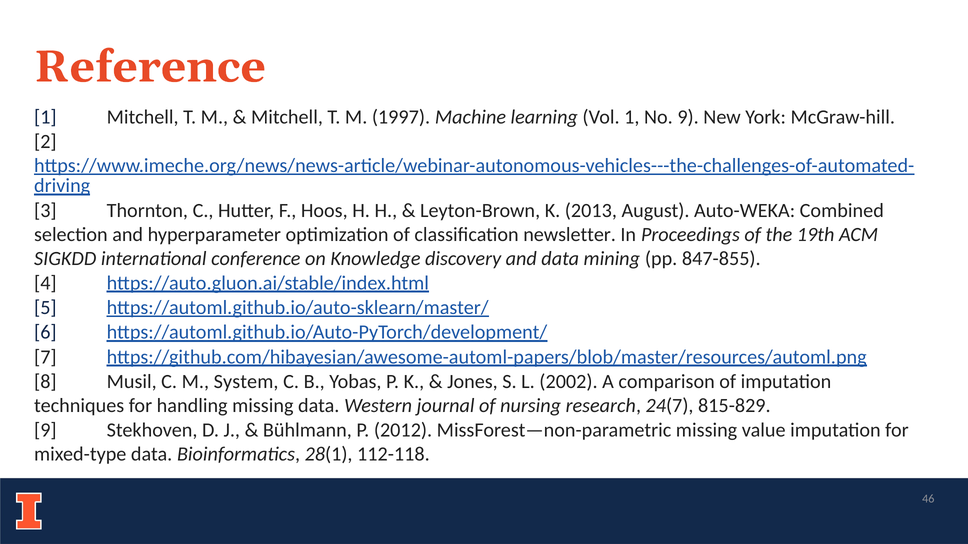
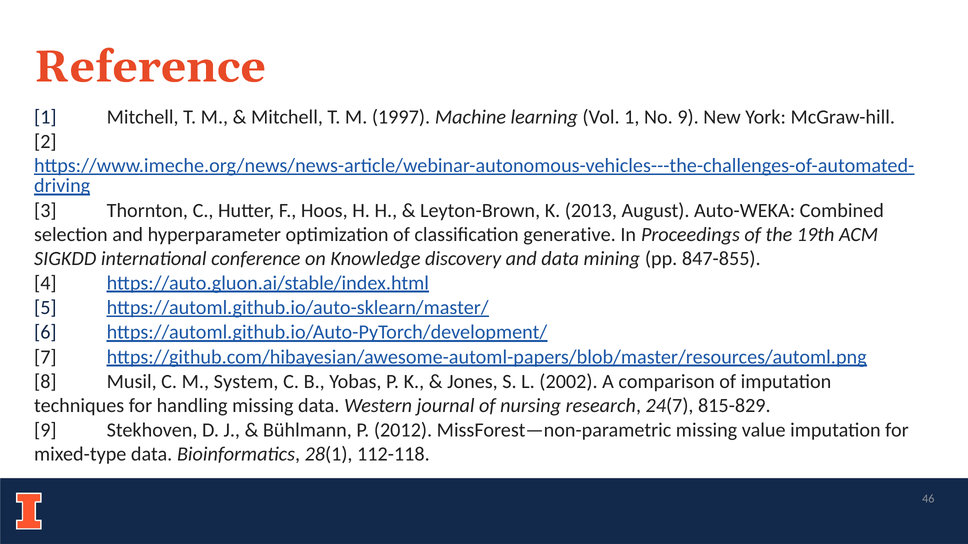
newsletter: newsletter -> generative
